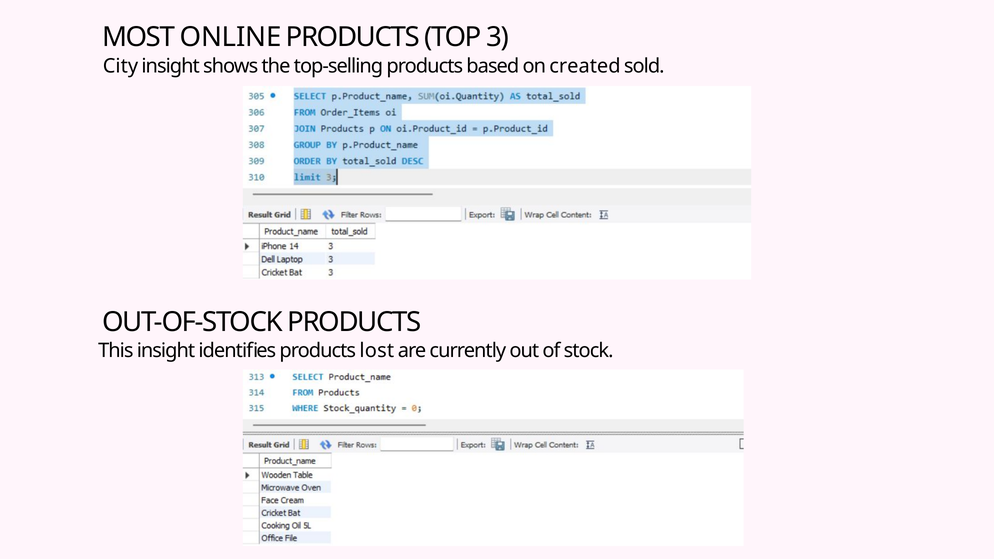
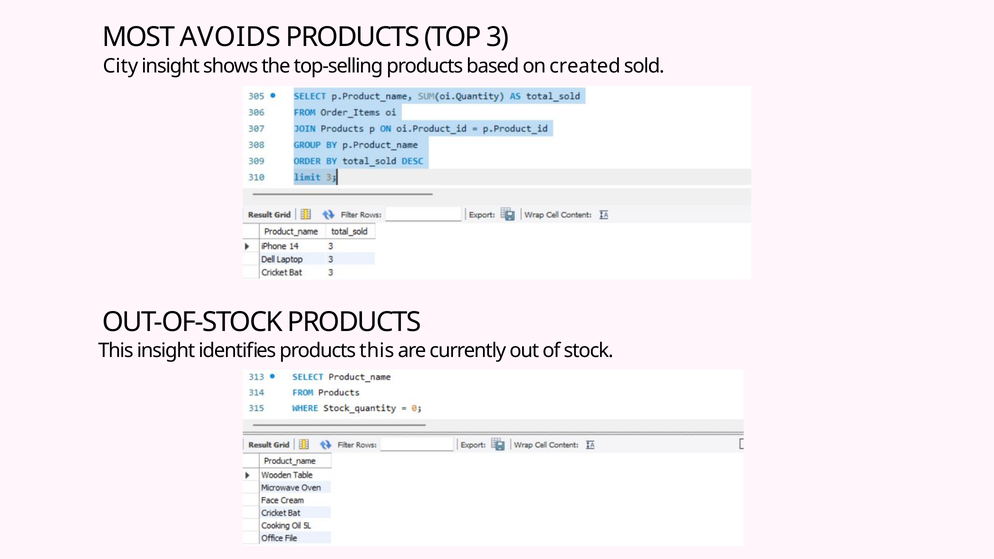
ONLINE: ONLINE -> AVOIDS
products lost: lost -> this
